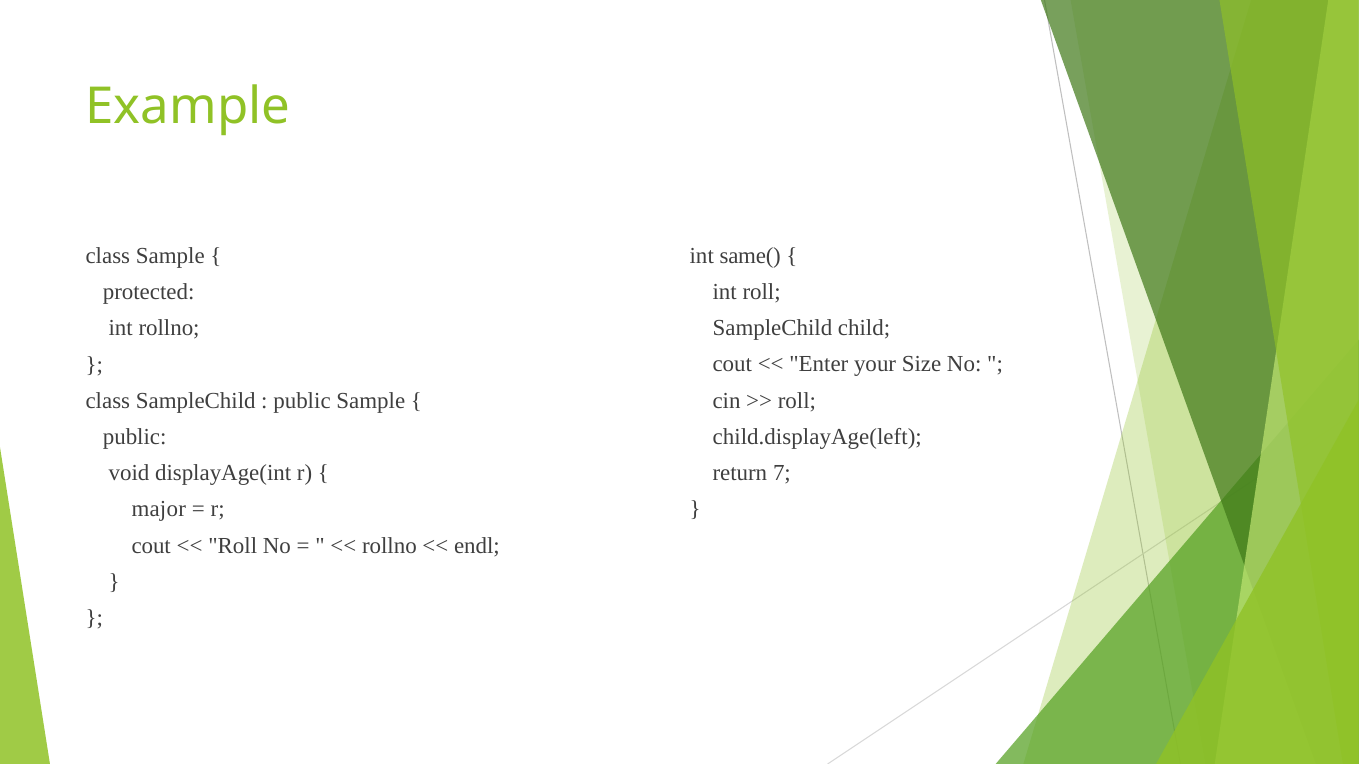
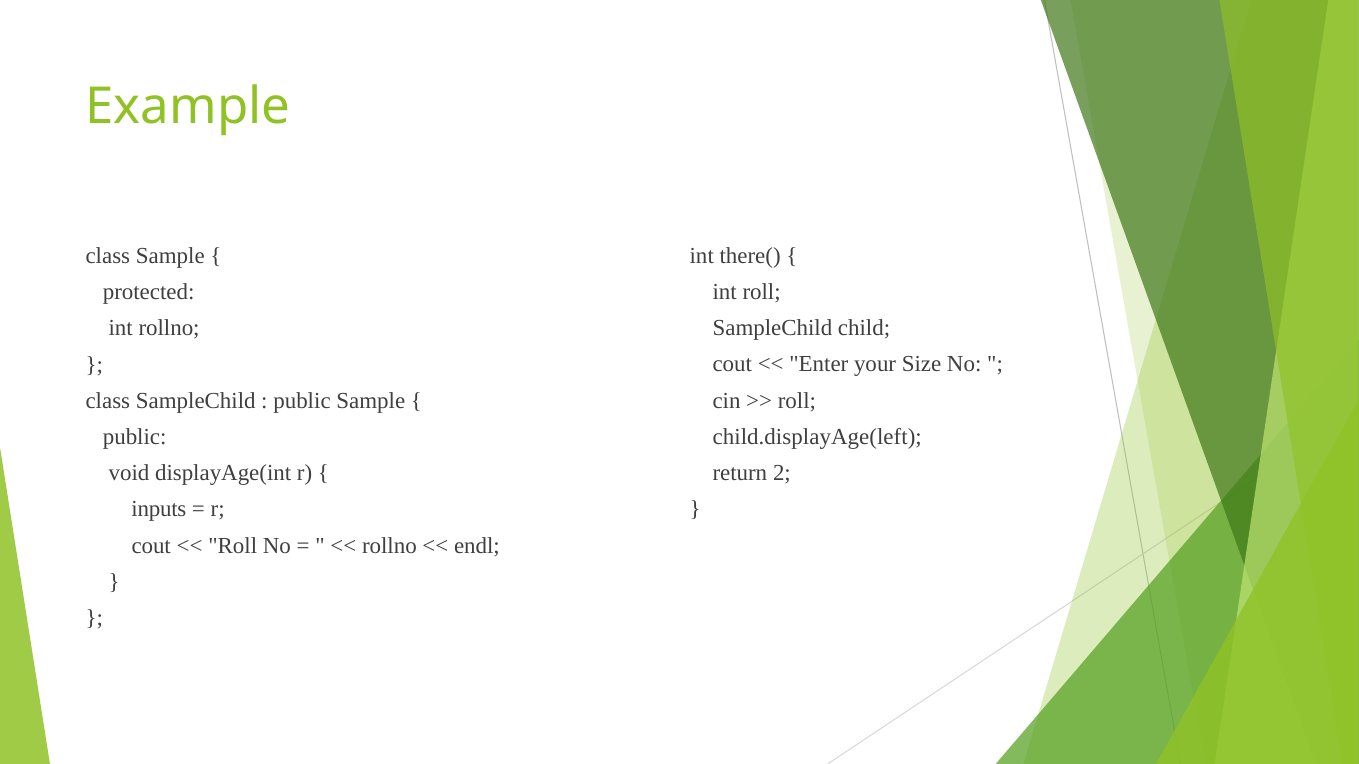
same(: same( -> there(
7: 7 -> 2
major: major -> inputs
